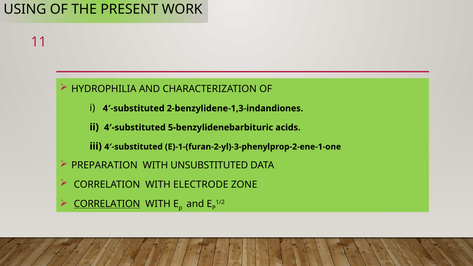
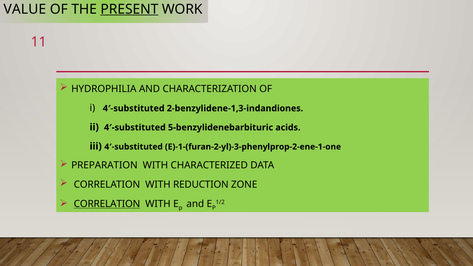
USING: USING -> VALUE
PRESENT underline: none -> present
UNSUBSTITUTED: UNSUBSTITUTED -> CHARACTERIZED
ELECTRODE: ELECTRODE -> REDUCTION
